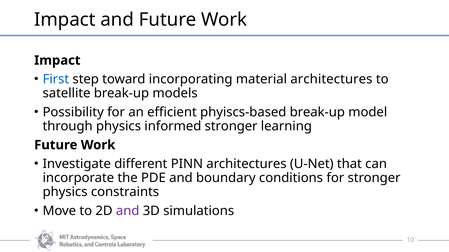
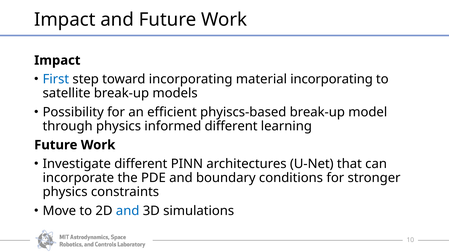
material architectures: architectures -> incorporating
informed stronger: stronger -> different
and at (128, 211) colour: purple -> blue
